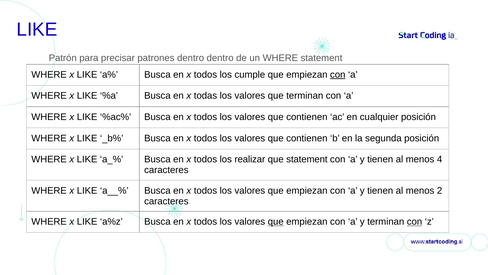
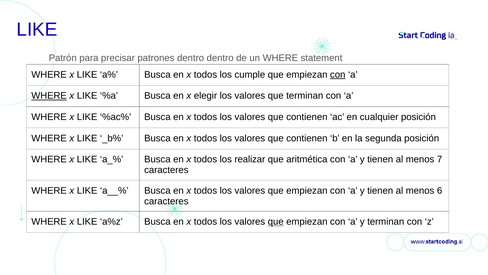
WHERE at (49, 96) underline: none -> present
todas: todas -> elegir
que statement: statement -> aritmética
4: 4 -> 7
2: 2 -> 6
con at (415, 221) underline: present -> none
